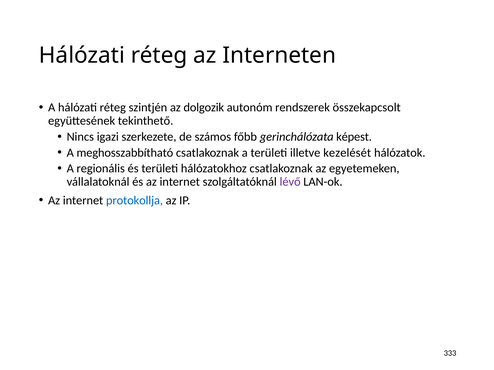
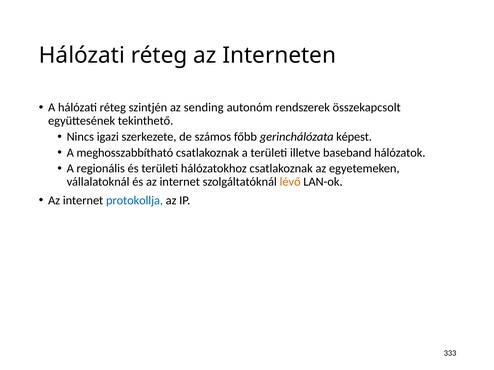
dolgozik: dolgozik -> sending
kezelését: kezelését -> baseband
lévő colour: purple -> orange
